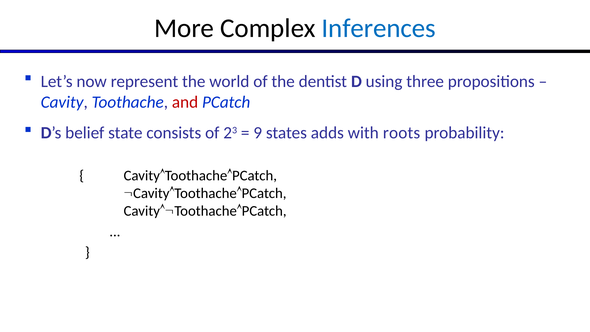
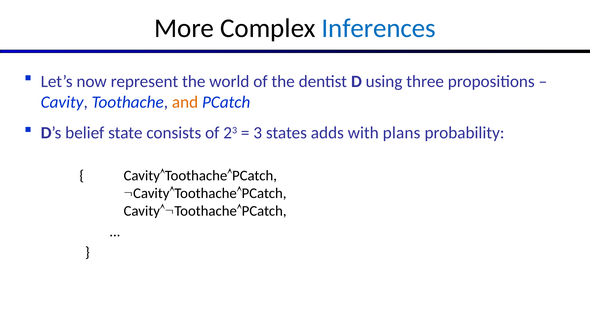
and colour: red -> orange
9: 9 -> 3
roots: roots -> plans
